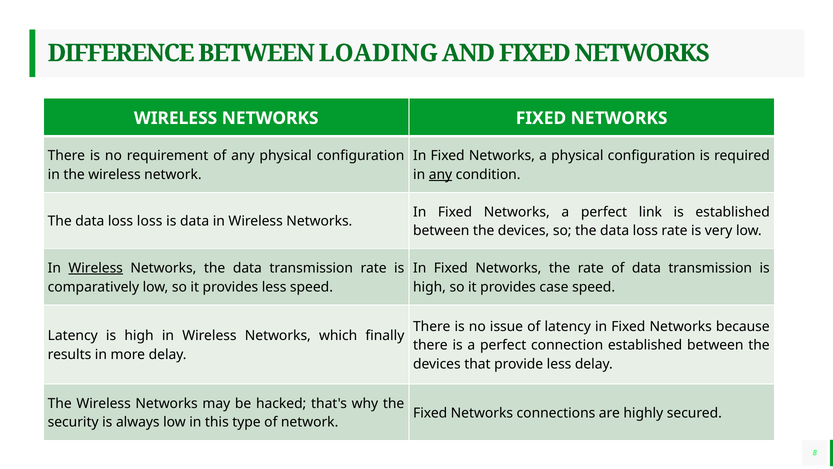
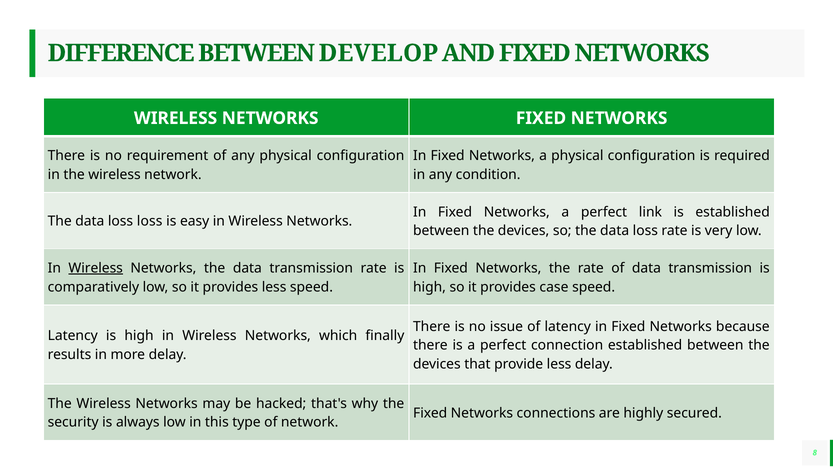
LOADING: LOADING -> DEVELOP
any at (440, 174) underline: present -> none
is data: data -> easy
